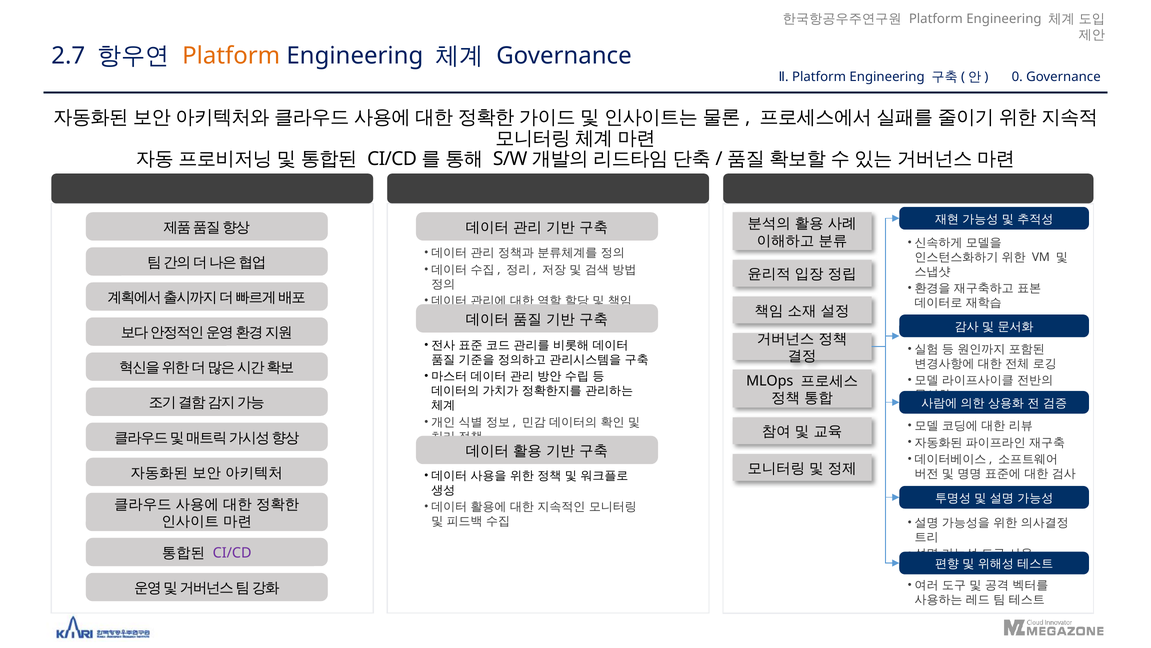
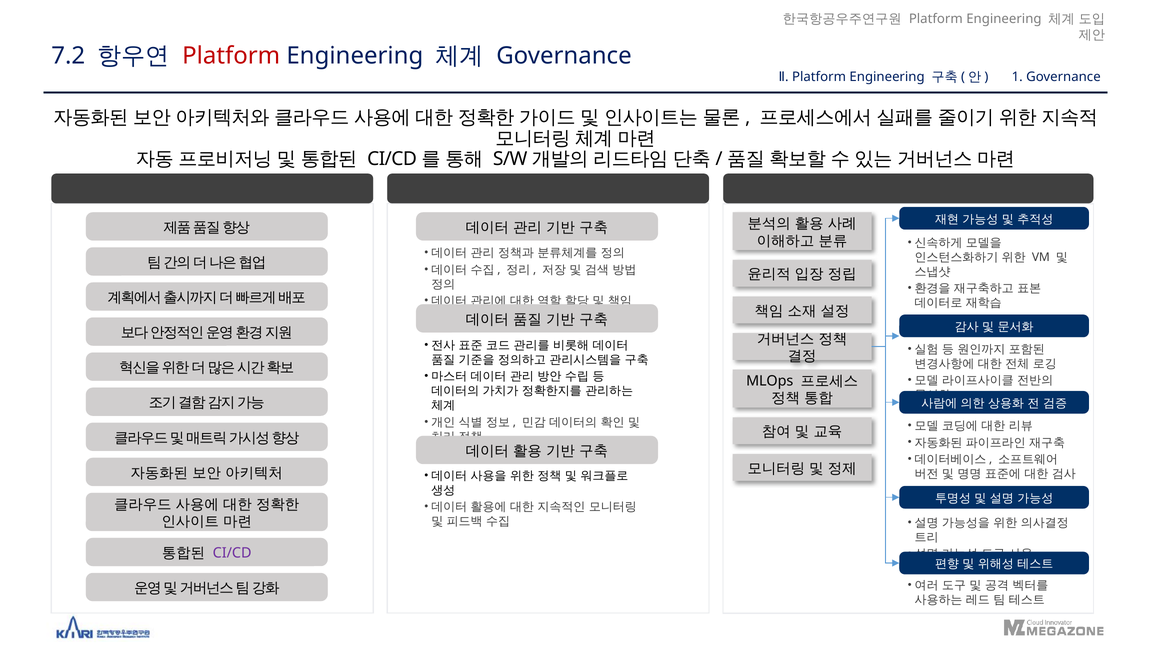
2.7: 2.7 -> 7.2
Platform at (231, 56) colour: orange -> red
0: 0 -> 1
